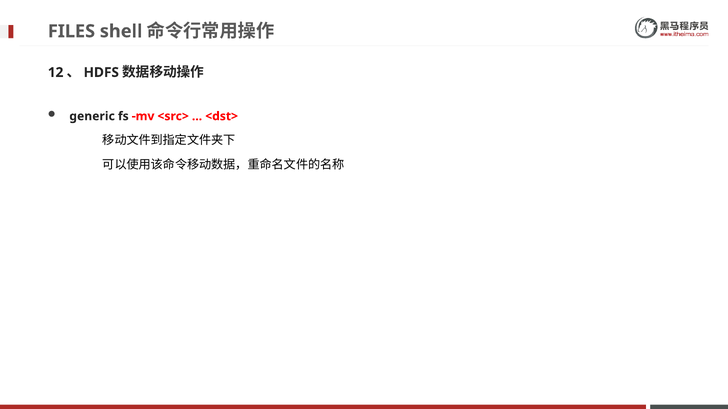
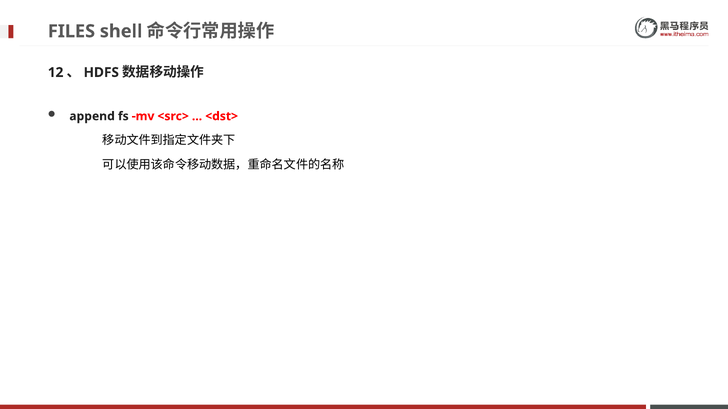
generic: generic -> append
